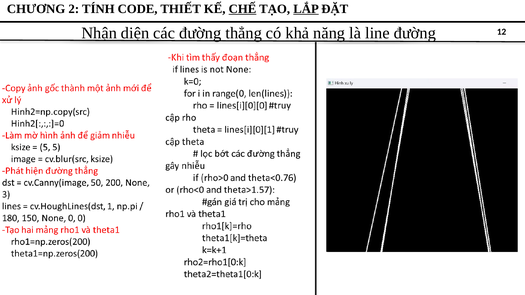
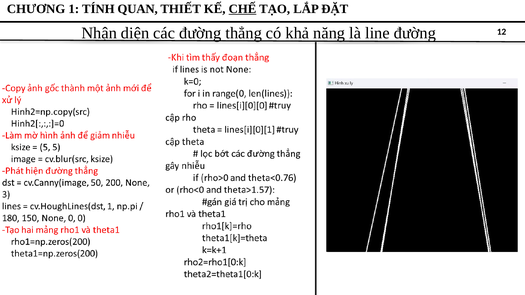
2: 2 -> 1
CODE: CODE -> QUAN
LẮP underline: present -> none
